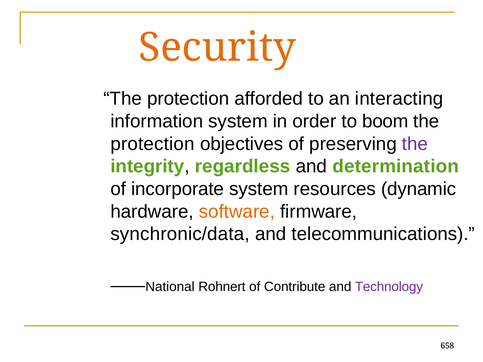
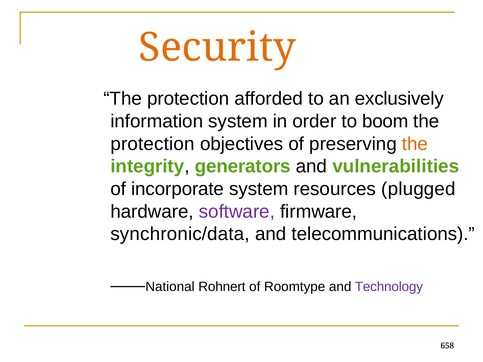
interacting: interacting -> exclusively
the at (415, 144) colour: purple -> orange
regardless: regardless -> generators
determination: determination -> vulnerabilities
dynamic: dynamic -> plugged
software colour: orange -> purple
Contribute: Contribute -> Roomtype
